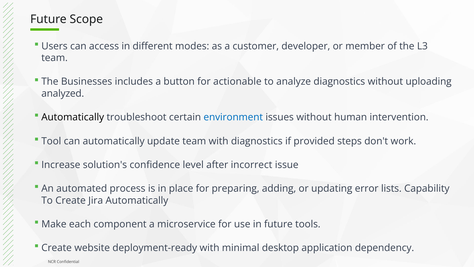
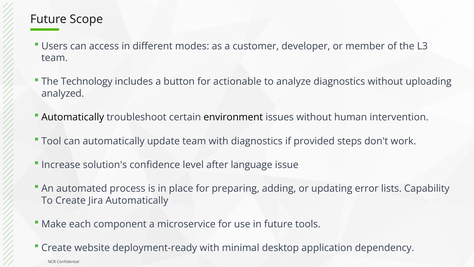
Businesses: Businesses -> Technology
environment colour: blue -> black
incorrect: incorrect -> language
